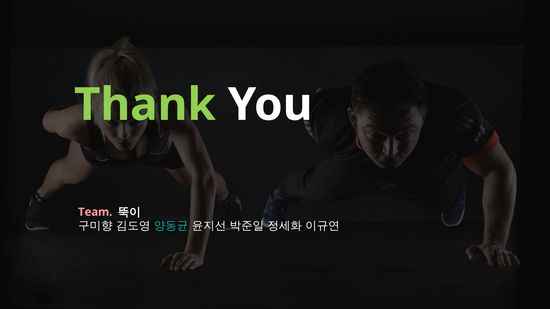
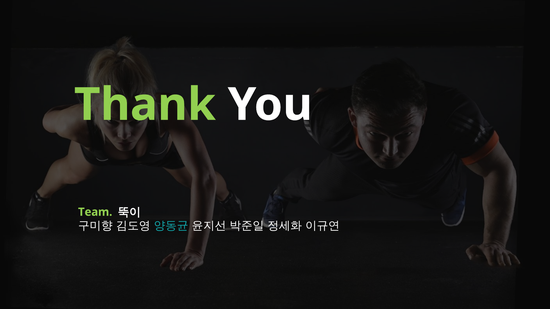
Team colour: pink -> light green
